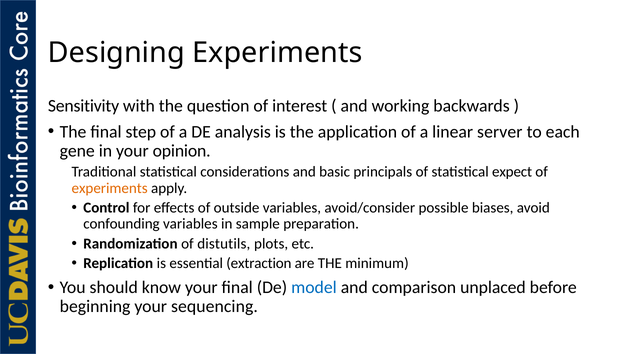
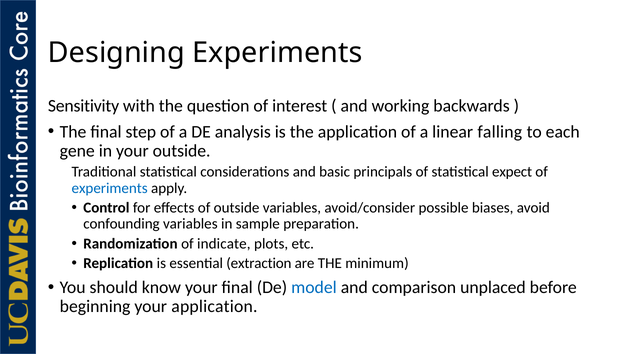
server: server -> falling
your opinion: opinion -> outside
experiments at (110, 188) colour: orange -> blue
distutils: distutils -> indicate
your sequencing: sequencing -> application
